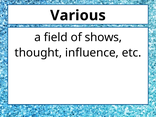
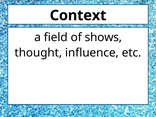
Various: Various -> Context
